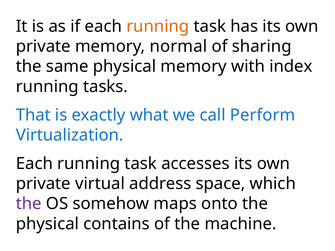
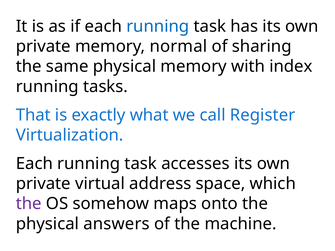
running at (158, 26) colour: orange -> blue
Perform: Perform -> Register
contains: contains -> answers
